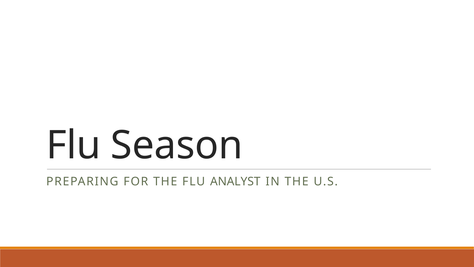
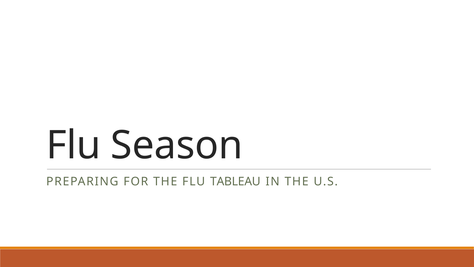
ANALYST: ANALYST -> TABLEAU
